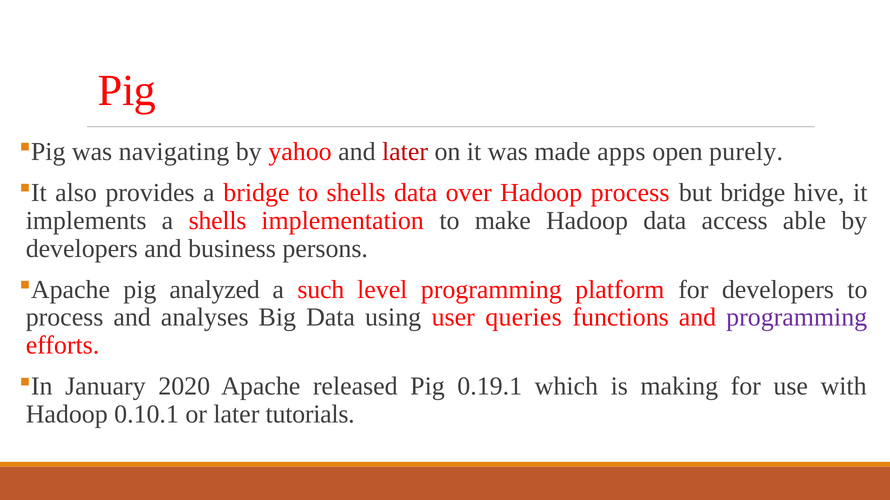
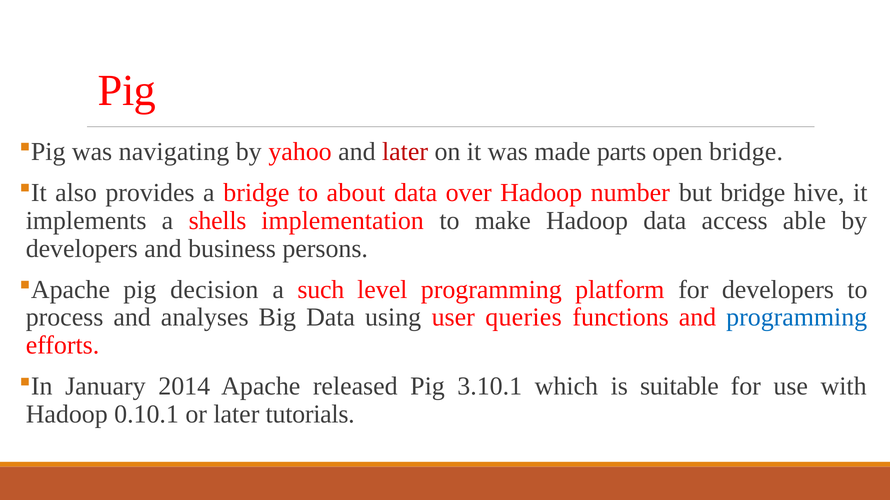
apps: apps -> parts
open purely: purely -> bridge
to shells: shells -> about
Hadoop process: process -> number
analyzed: analyzed -> decision
programming at (797, 318) colour: purple -> blue
2020: 2020 -> 2014
0.19.1: 0.19.1 -> 3.10.1
making: making -> suitable
